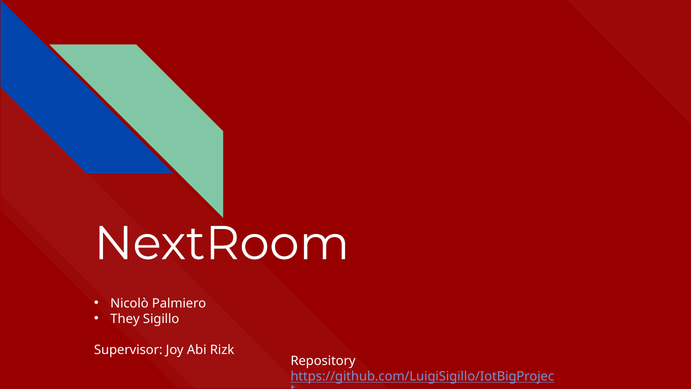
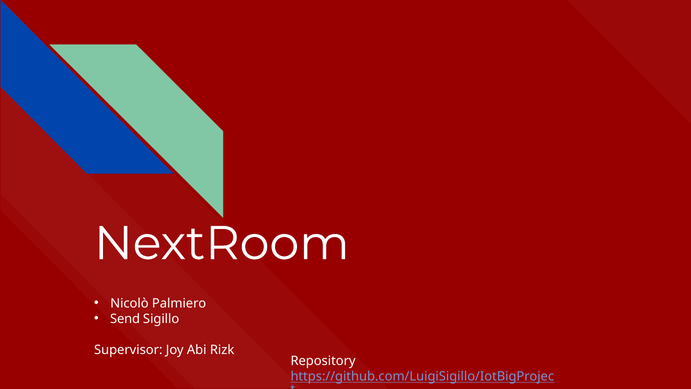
They: They -> Send
